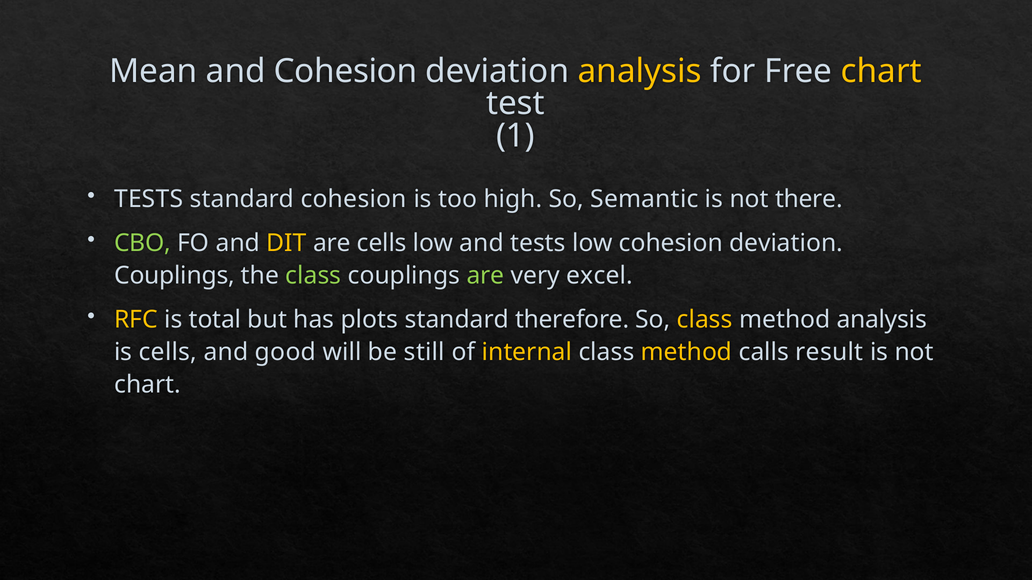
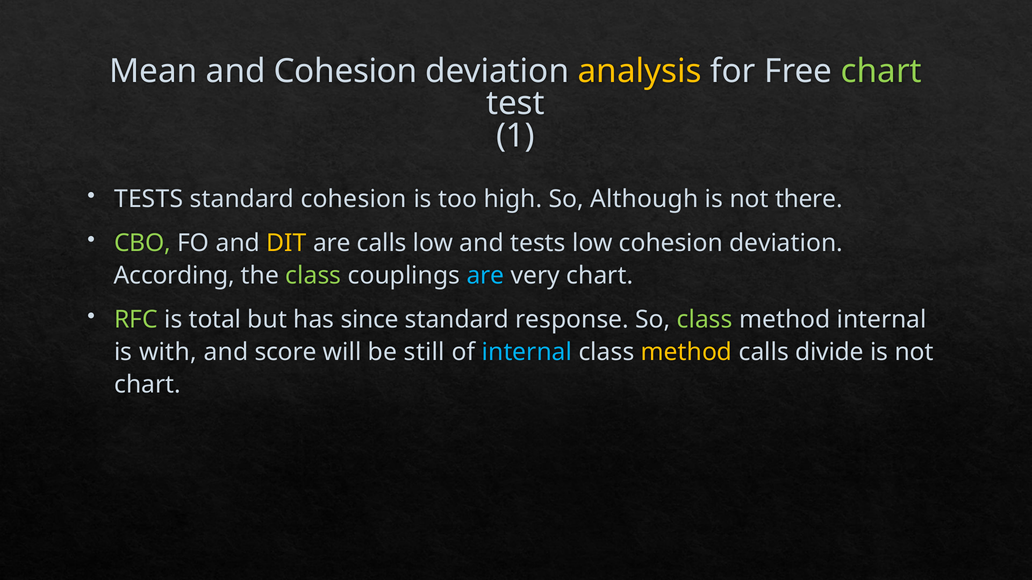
chart at (881, 71) colour: yellow -> light green
Semantic: Semantic -> Although
are cells: cells -> calls
Couplings at (174, 276): Couplings -> According
are at (485, 276) colour: light green -> light blue
very excel: excel -> chart
RFC colour: yellow -> light green
plots: plots -> since
therefore: therefore -> response
class at (705, 320) colour: yellow -> light green
method analysis: analysis -> internal
is cells: cells -> with
good: good -> score
internal at (527, 352) colour: yellow -> light blue
result: result -> divide
